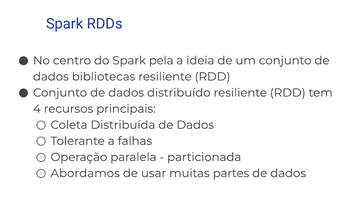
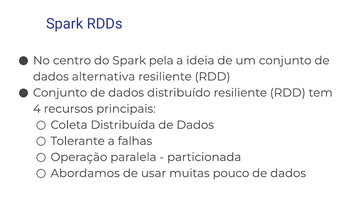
bibliotecas: bibliotecas -> alternativa
partes: partes -> pouco
